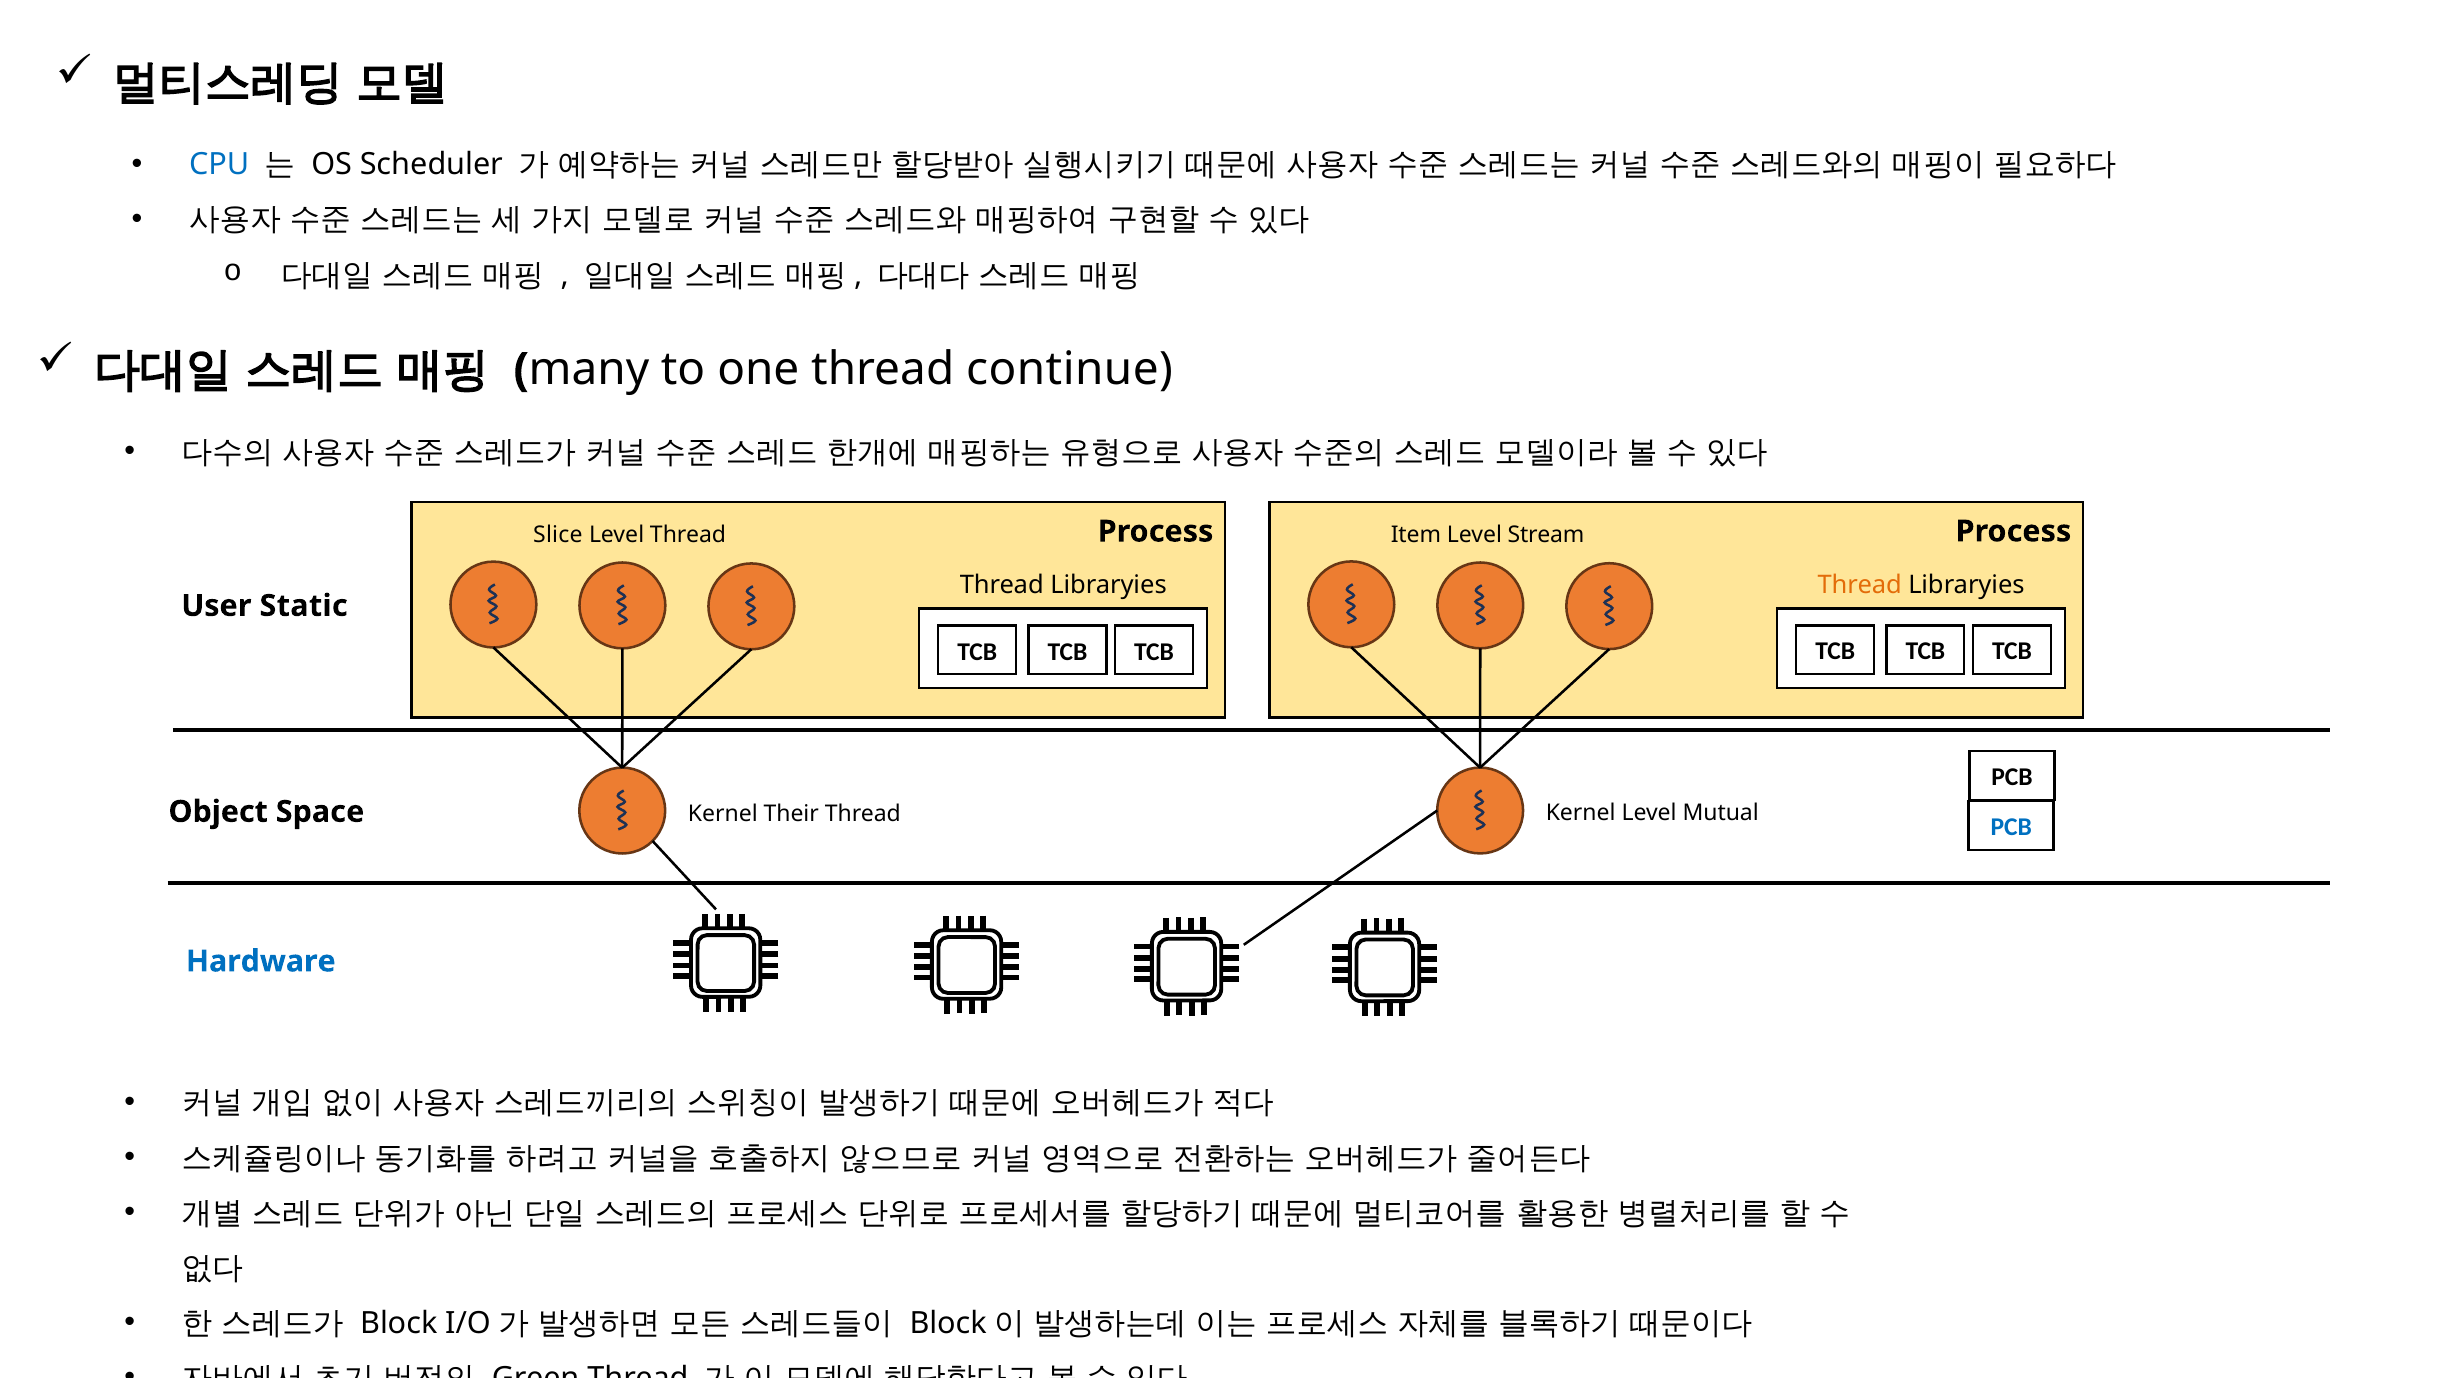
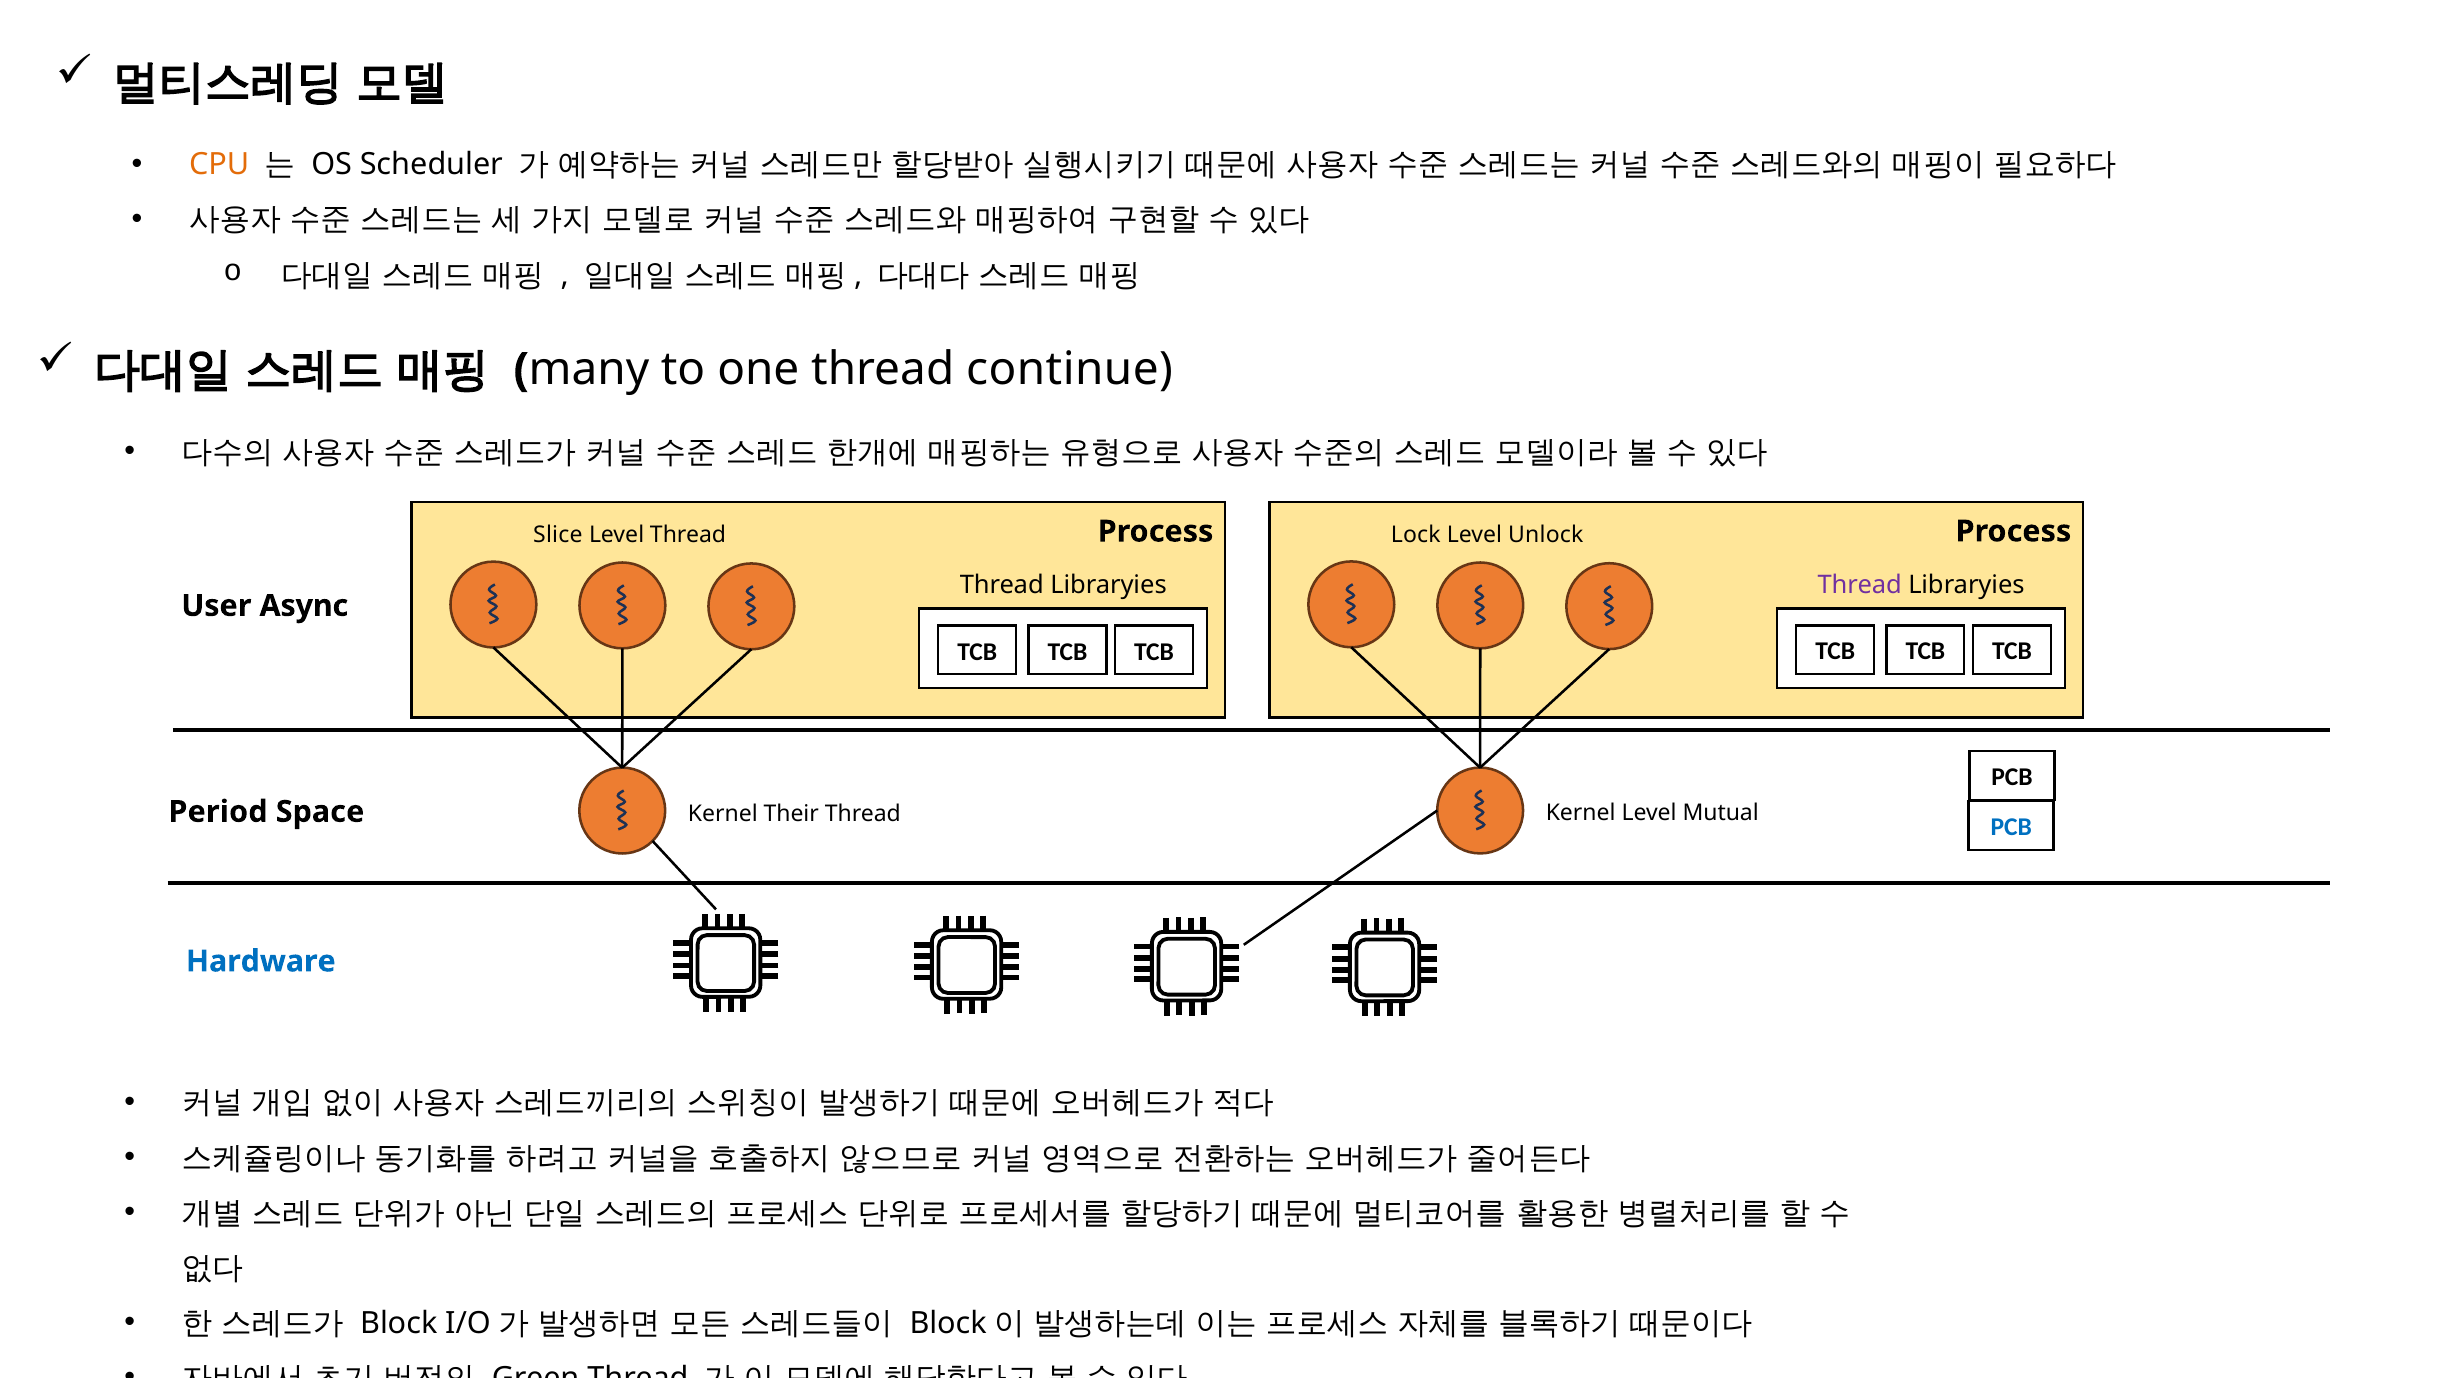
CPU colour: blue -> orange
Item: Item -> Lock
Stream: Stream -> Unlock
Thread at (1860, 585) colour: orange -> purple
Static: Static -> Async
Object: Object -> Period
